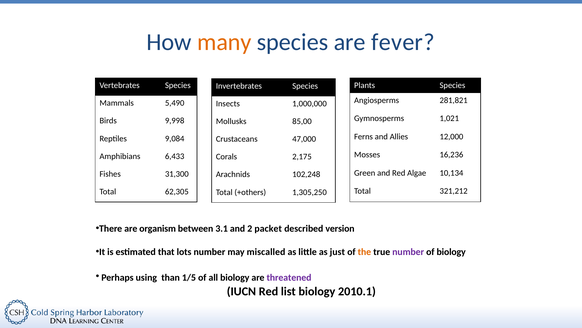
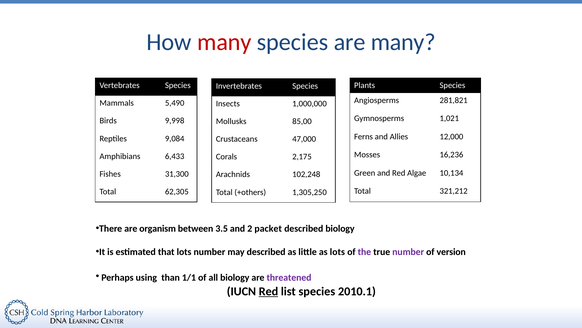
many at (224, 42) colour: orange -> red
are fever: fever -> many
3.1: 3.1 -> 3.5
described version: version -> biology
may miscalled: miscalled -> described
as just: just -> lots
the colour: orange -> purple
of biology: biology -> version
1/5: 1/5 -> 1/1
Red at (268, 291) underline: none -> present
list biology: biology -> species
